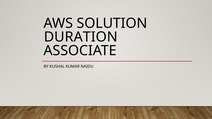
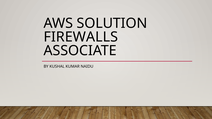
DURATION: DURATION -> FIREWALLS
